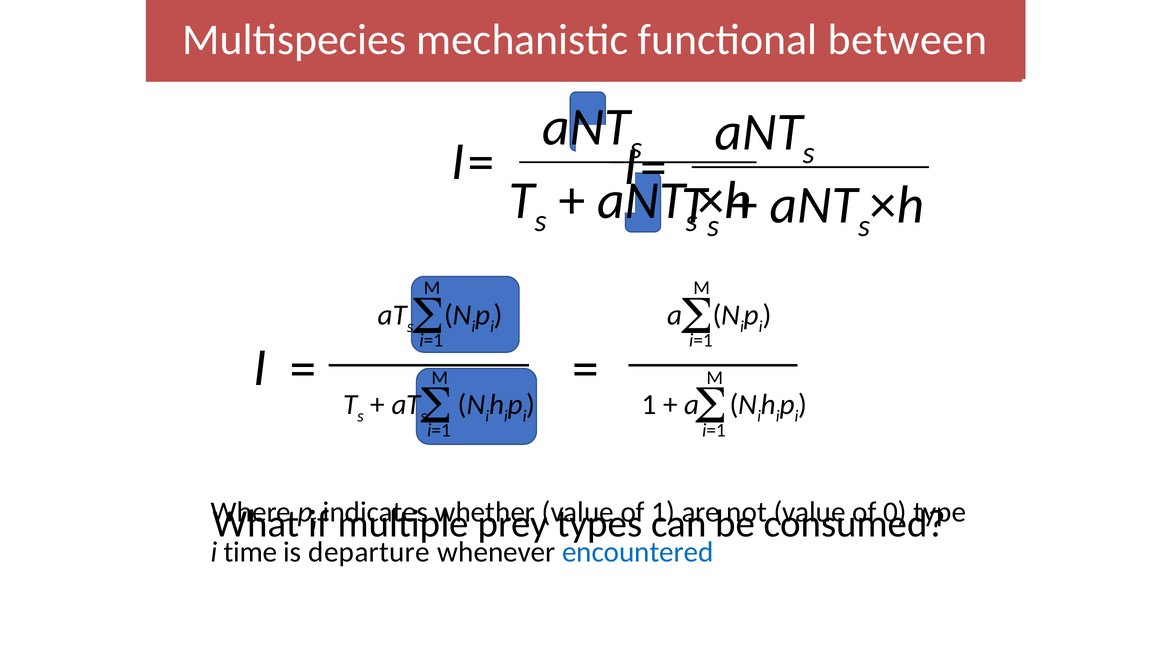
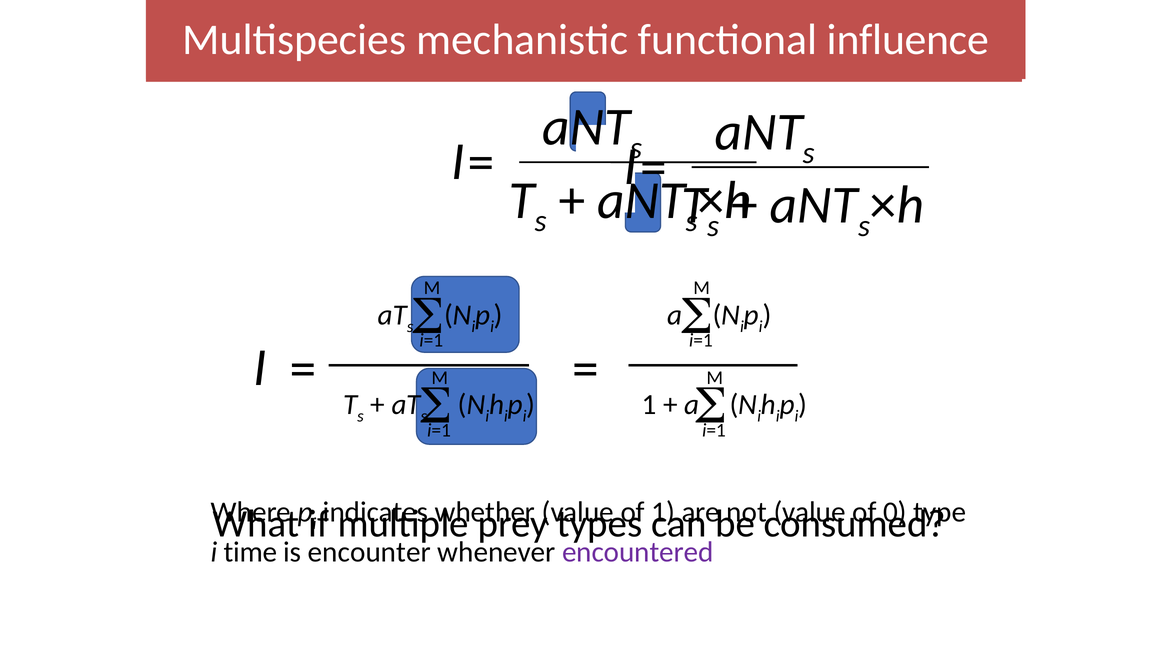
between: between -> influence
departure: departure -> encounter
encountered colour: blue -> purple
